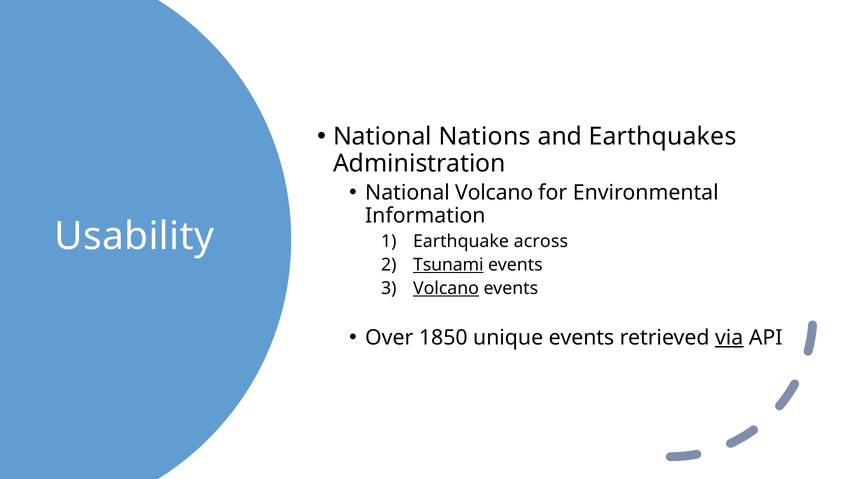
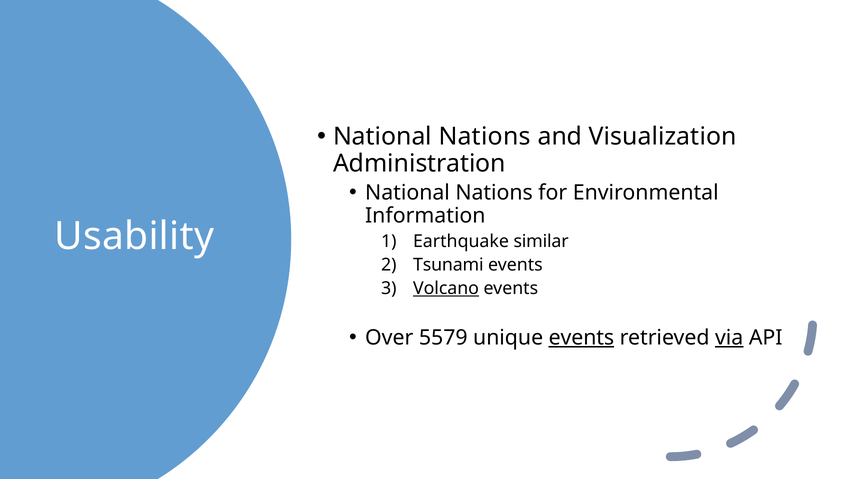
Earthquakes: Earthquakes -> Visualization
Volcano at (494, 193): Volcano -> Nations
across: across -> similar
Tsunami underline: present -> none
1850: 1850 -> 5579
events at (581, 338) underline: none -> present
